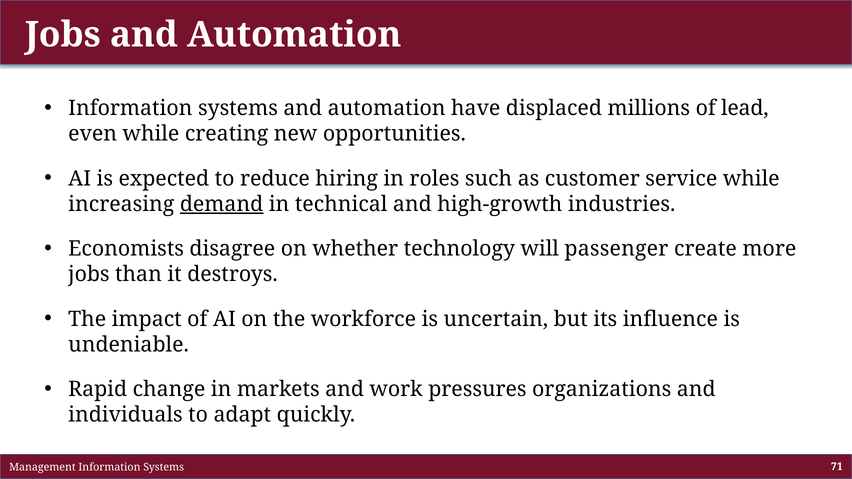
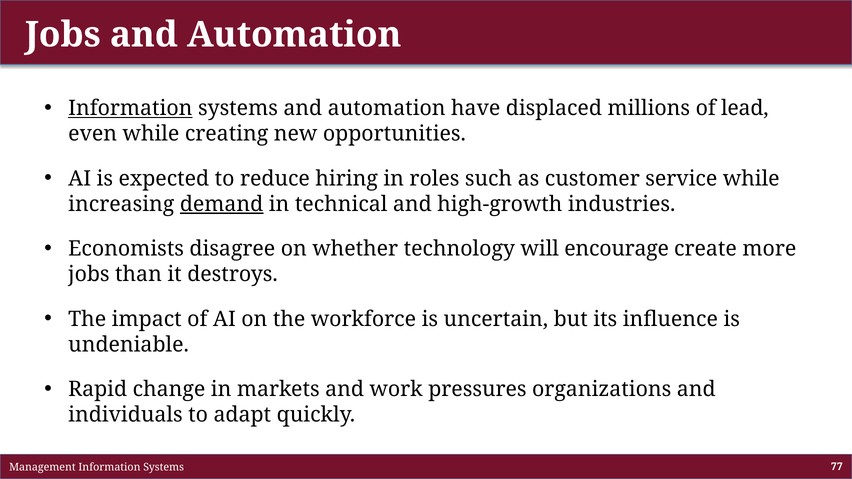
Information at (130, 108) underline: none -> present
passenger: passenger -> encourage
71: 71 -> 77
